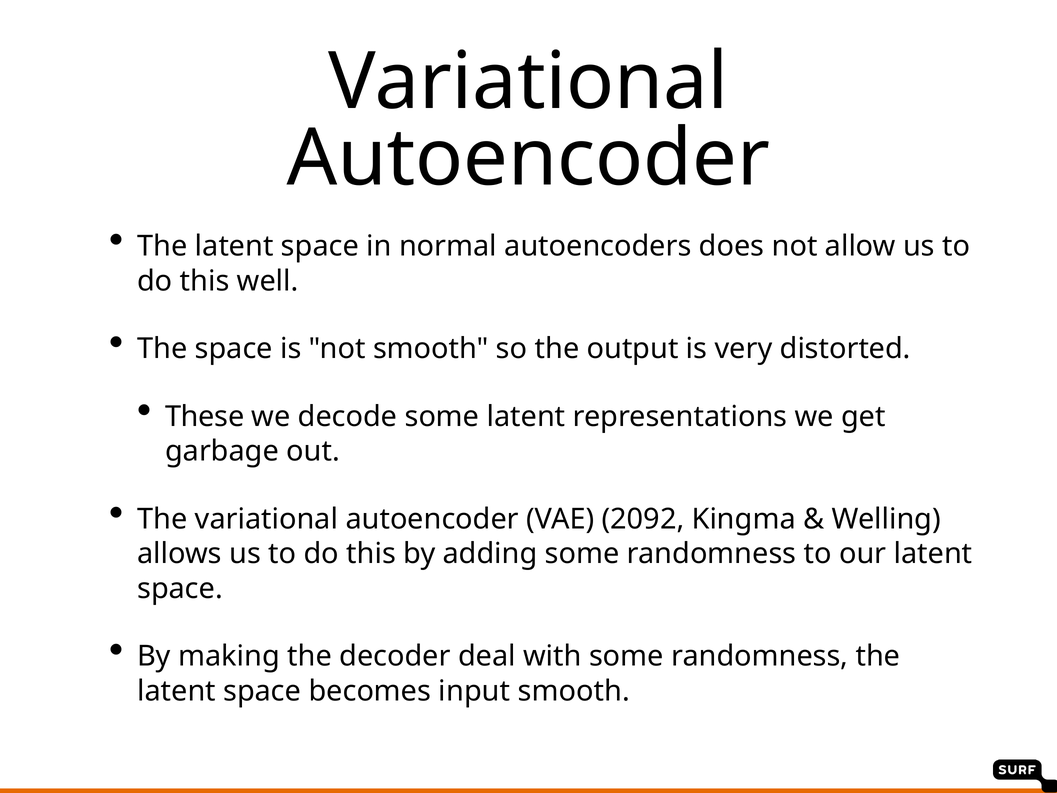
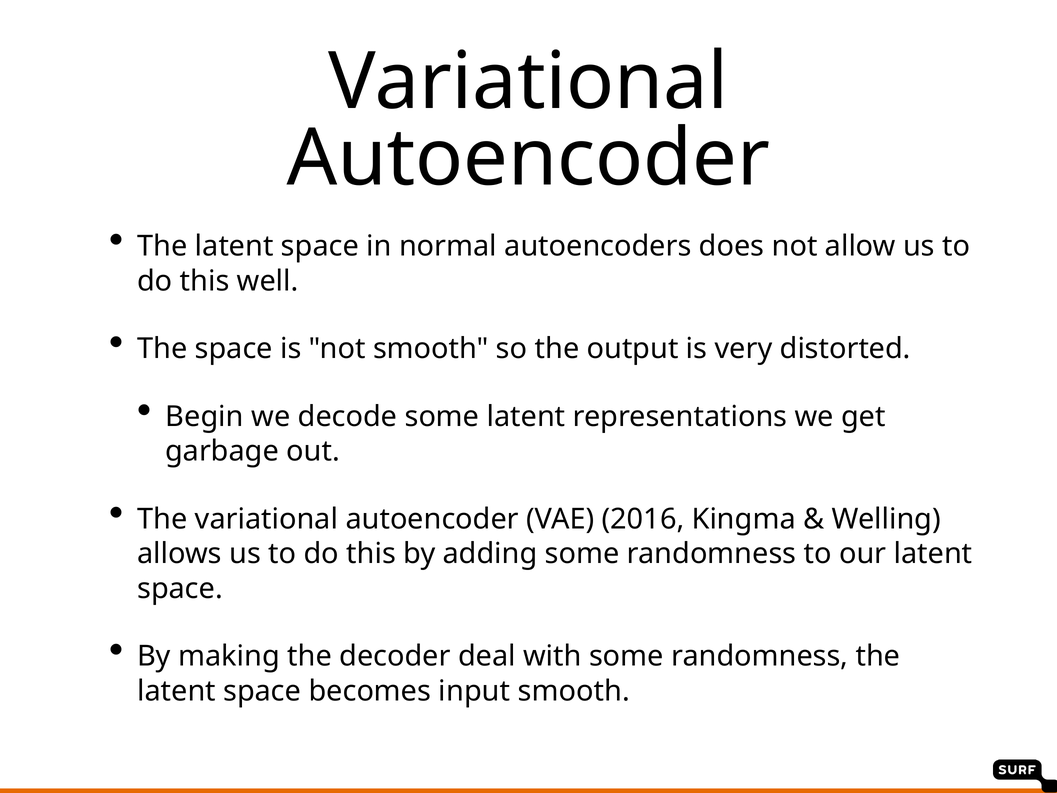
These: These -> Begin
2092: 2092 -> 2016
